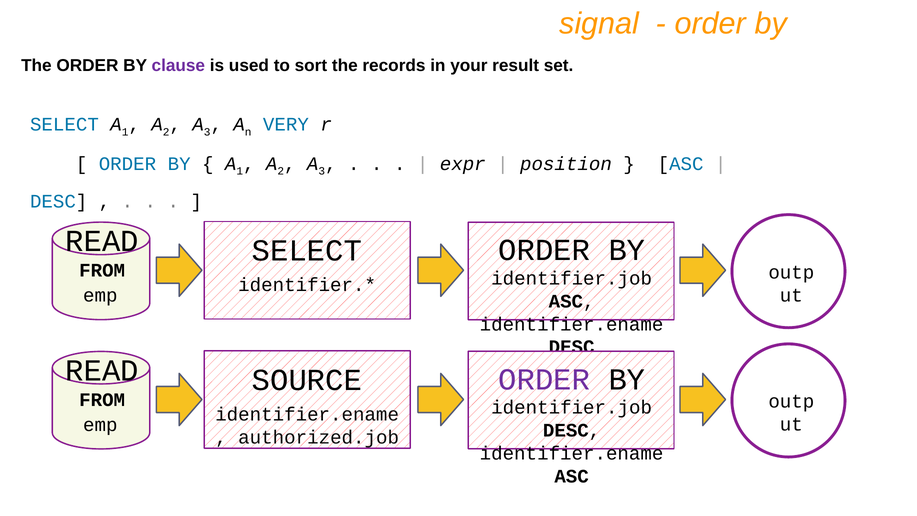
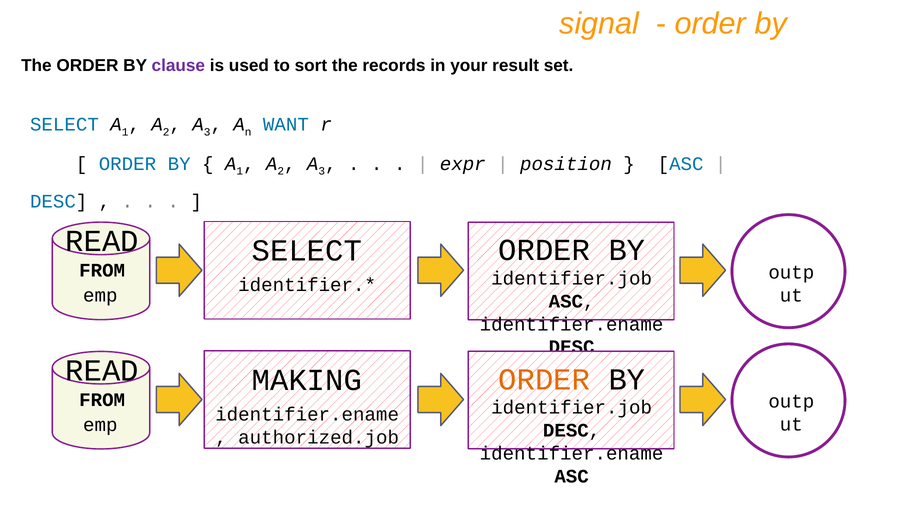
VERY: VERY -> WANT
ORDER at (544, 379) colour: purple -> orange
SOURCE: SOURCE -> MAKING
